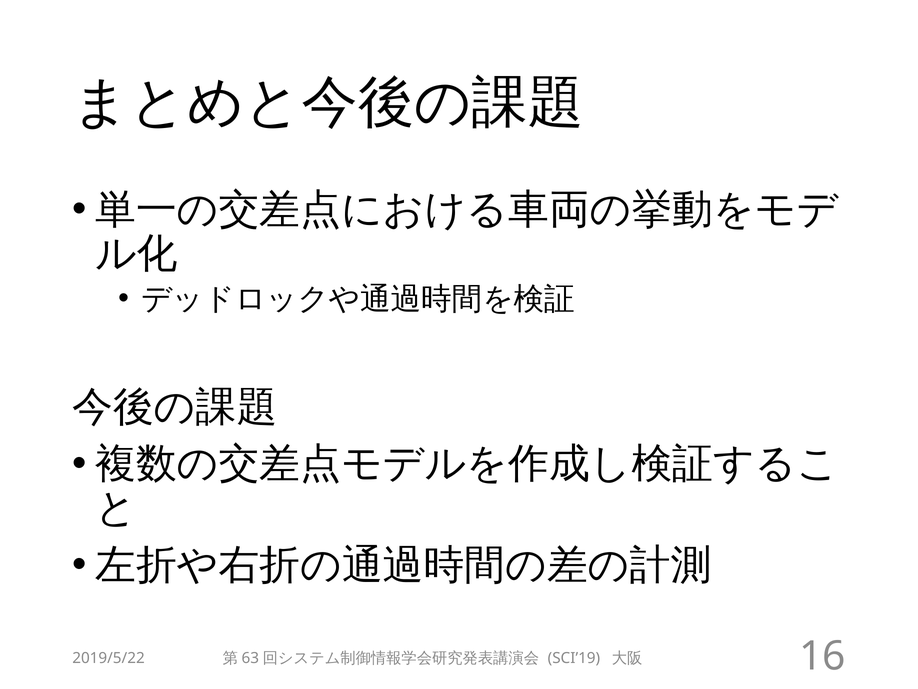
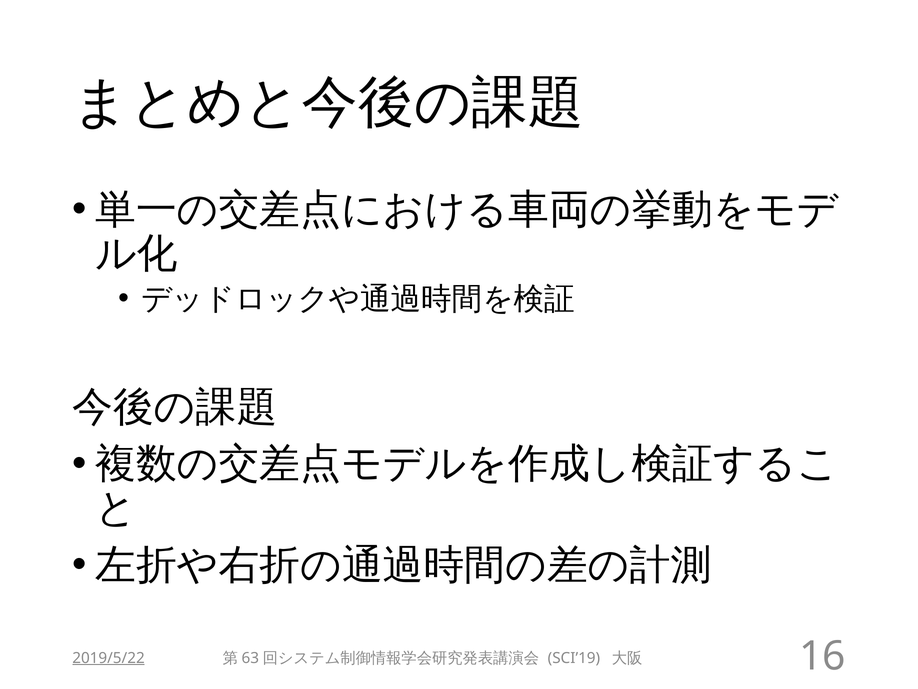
2019/5/22 underline: none -> present
